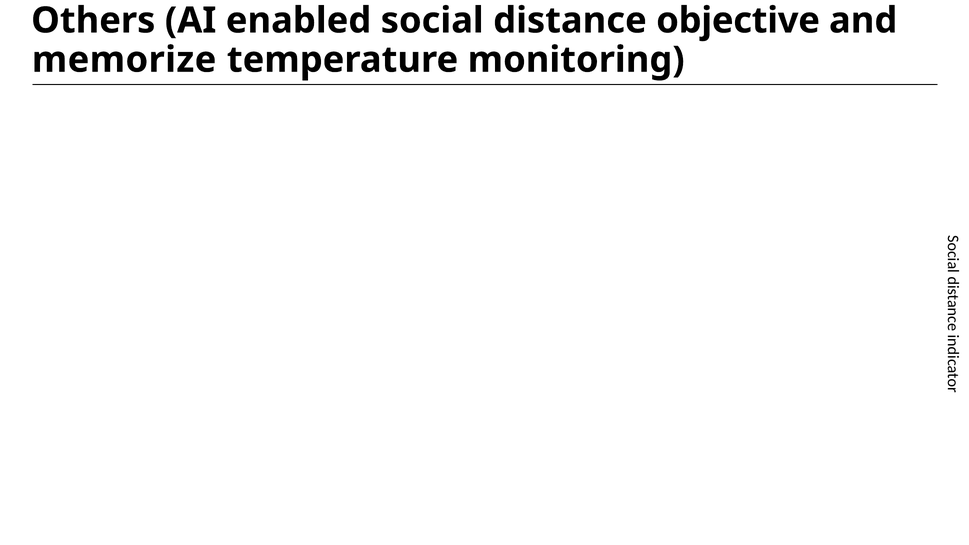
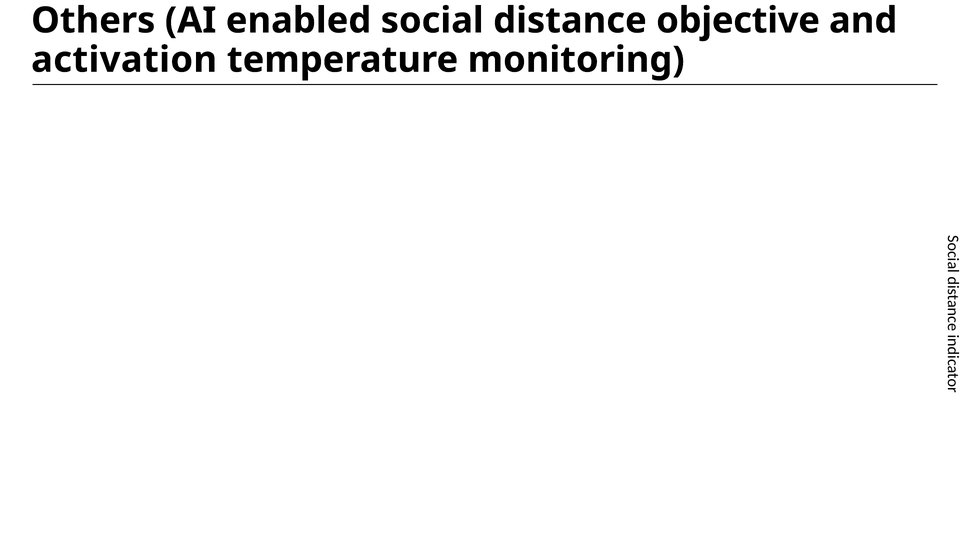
memorize: memorize -> activation
